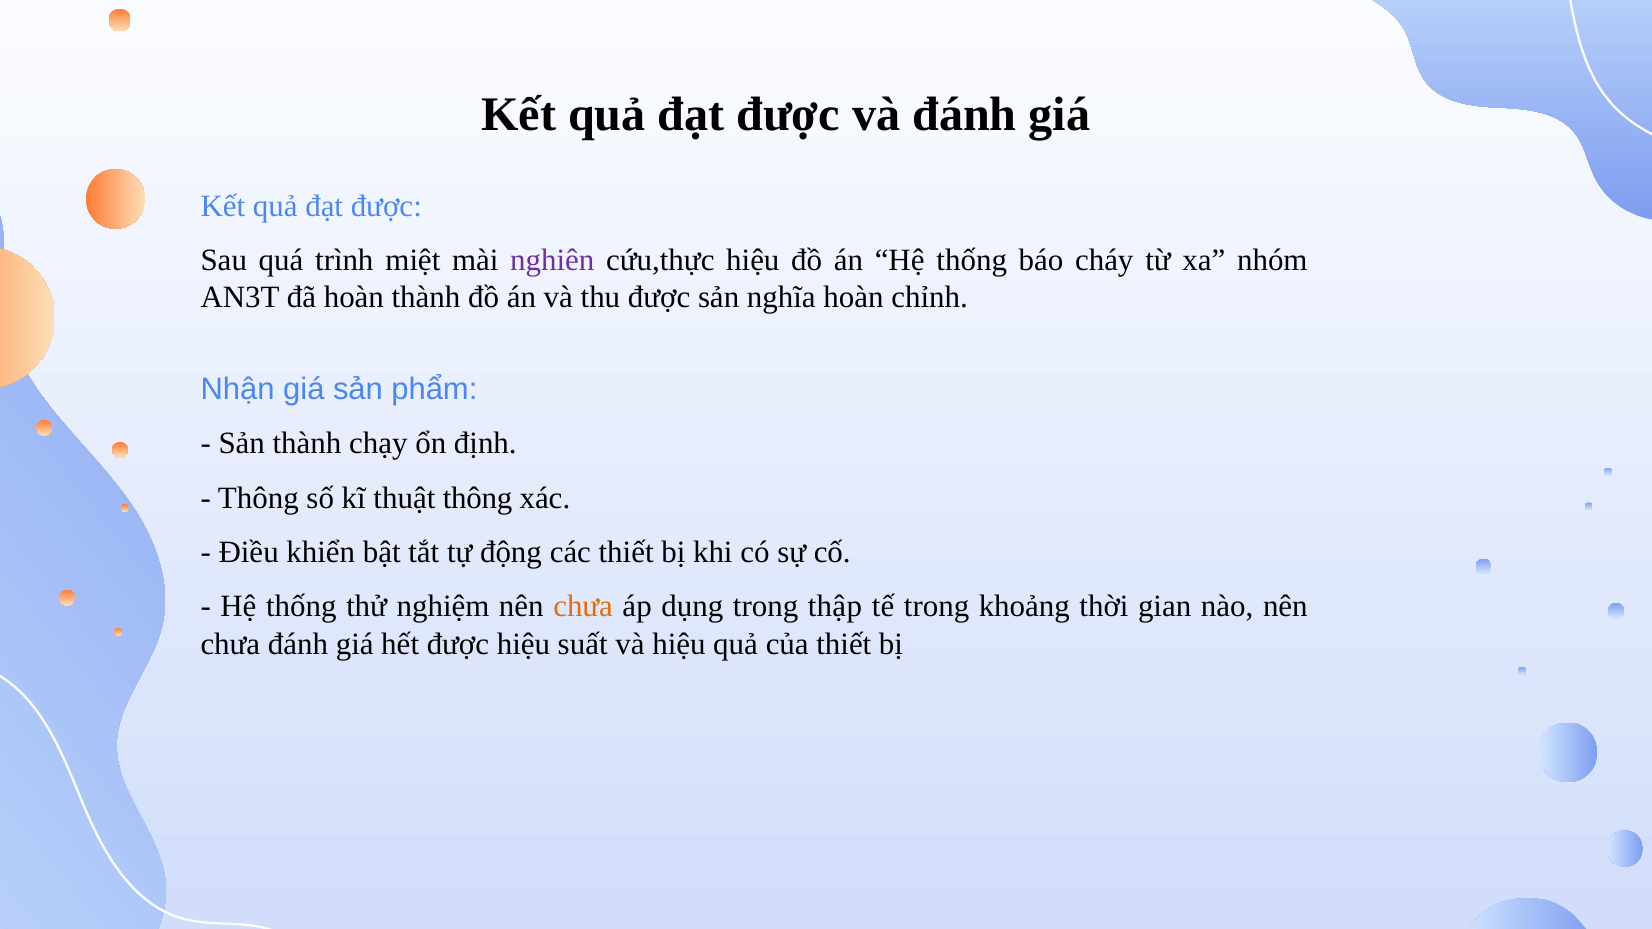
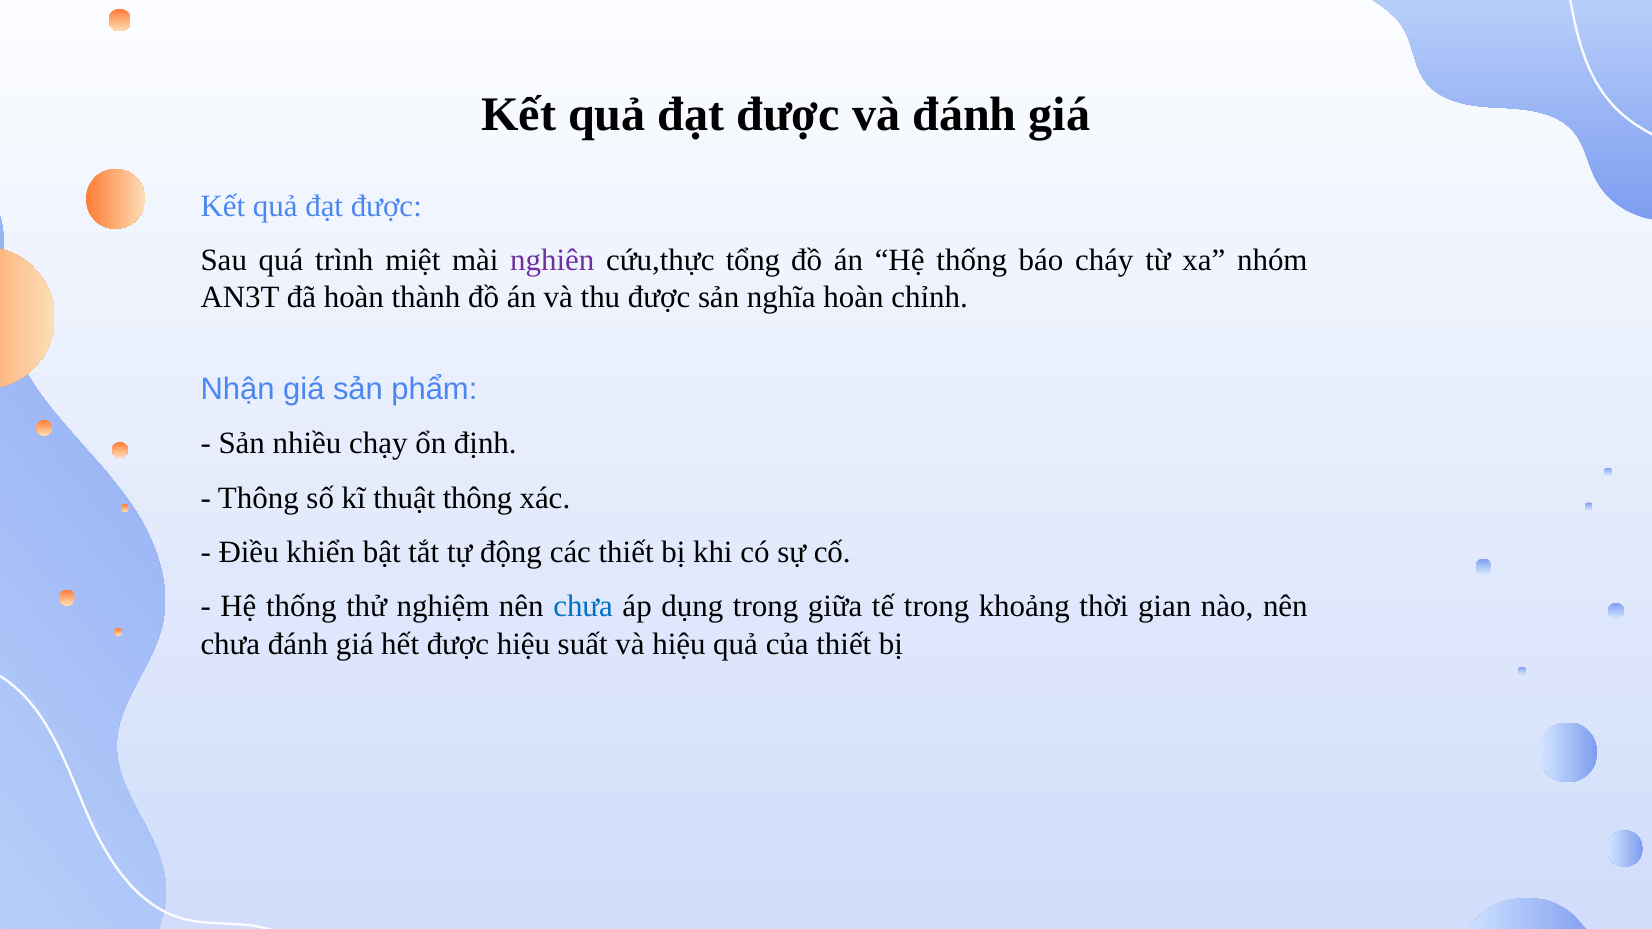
cứu,thực hiệu: hiệu -> tổng
Sản thành: thành -> nhiều
chưa at (583, 607) colour: orange -> blue
thập: thập -> giữa
